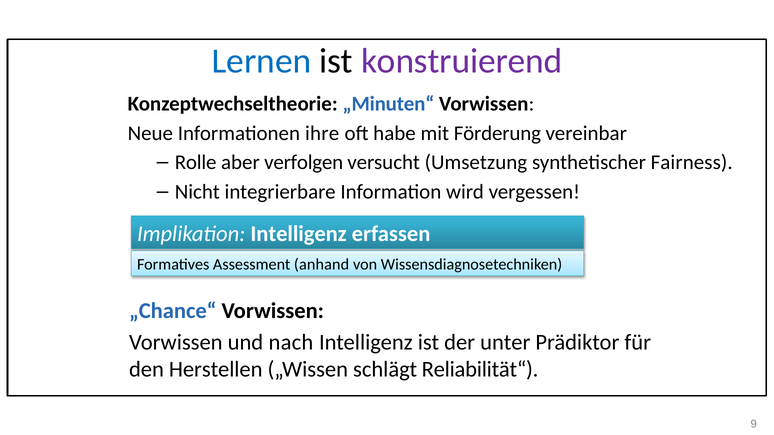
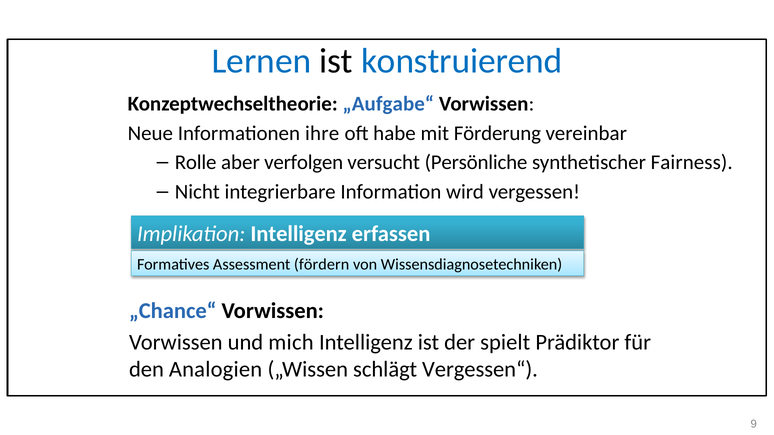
konstruierend colour: purple -> blue
„Minuten“: „Minuten“ -> „Aufgabe“
Umsetzung: Umsetzung -> Persönliche
anhand: anhand -> fördern
nach: nach -> mich
unter: unter -> spielt
Herstellen: Herstellen -> Analogien
Reliabilität“: Reliabilität“ -> Vergessen“
